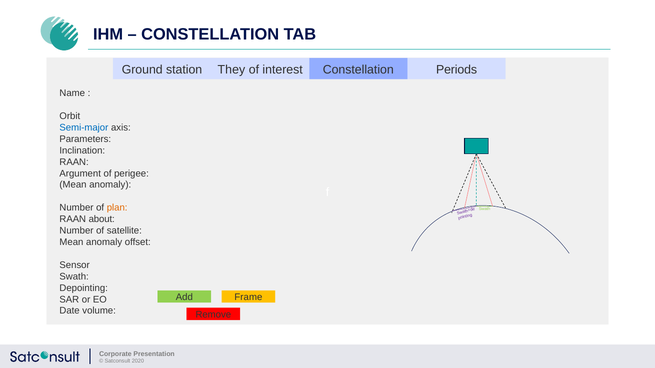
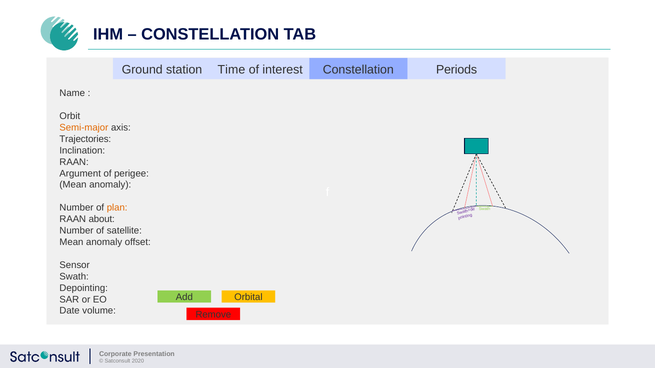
They: They -> Time
Semi-major colour: blue -> orange
Parameters: Parameters -> Trajectories
Frame: Frame -> Orbital
